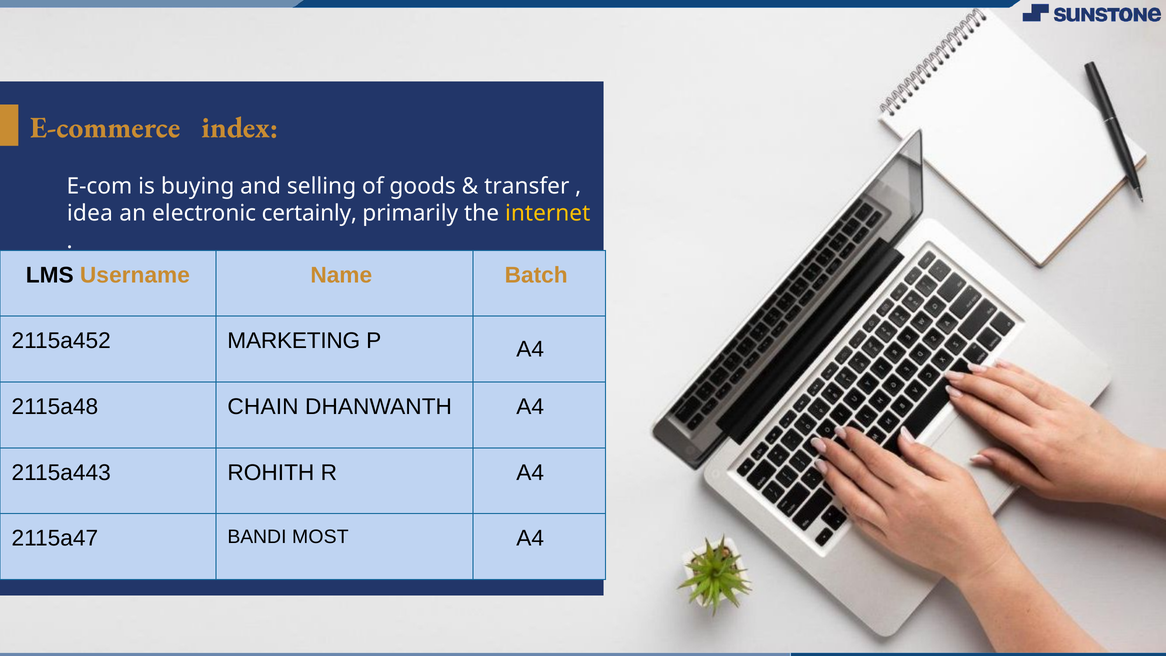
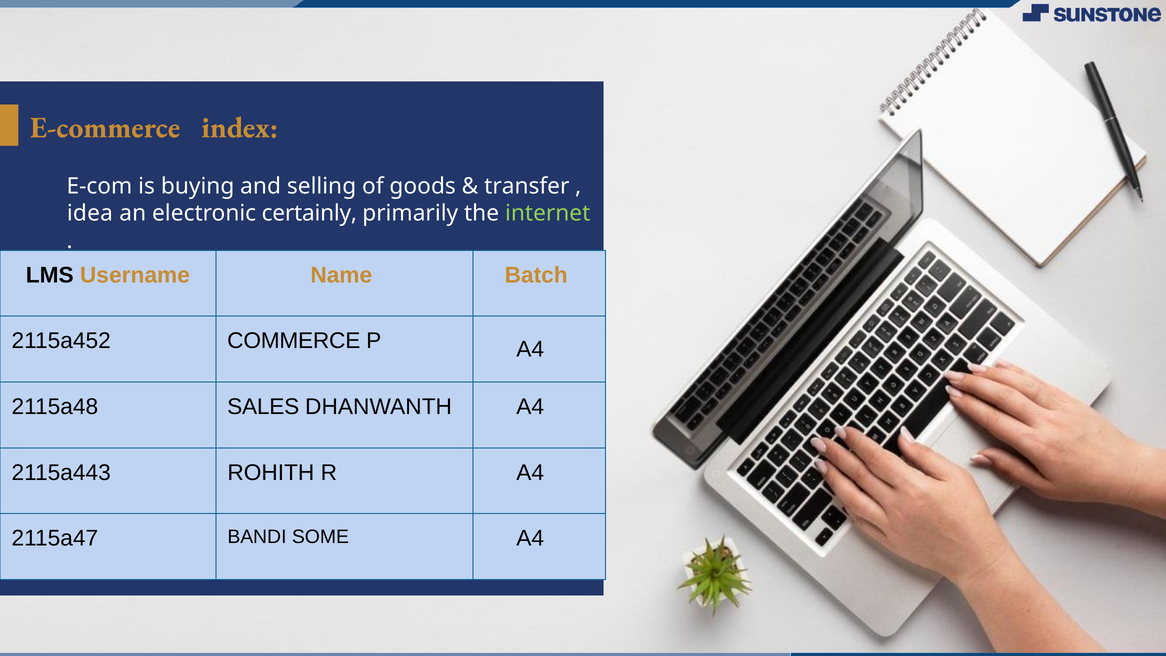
internet colour: yellow -> light green
MARKETING: MARKETING -> COMMERCE
CHAIN: CHAIN -> SALES
MOST: MOST -> SOME
